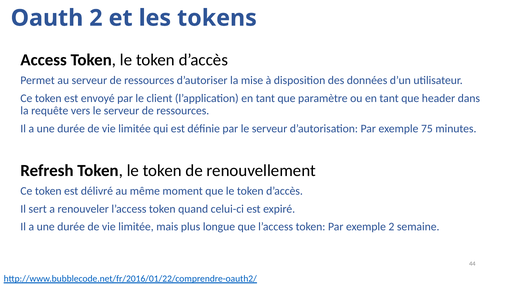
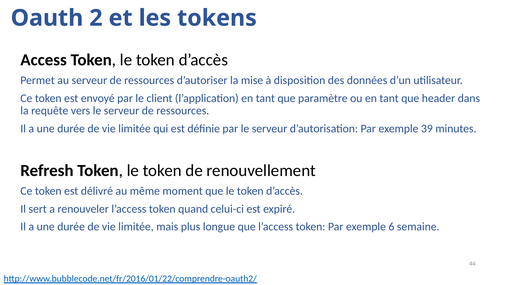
75: 75 -> 39
exemple 2: 2 -> 6
